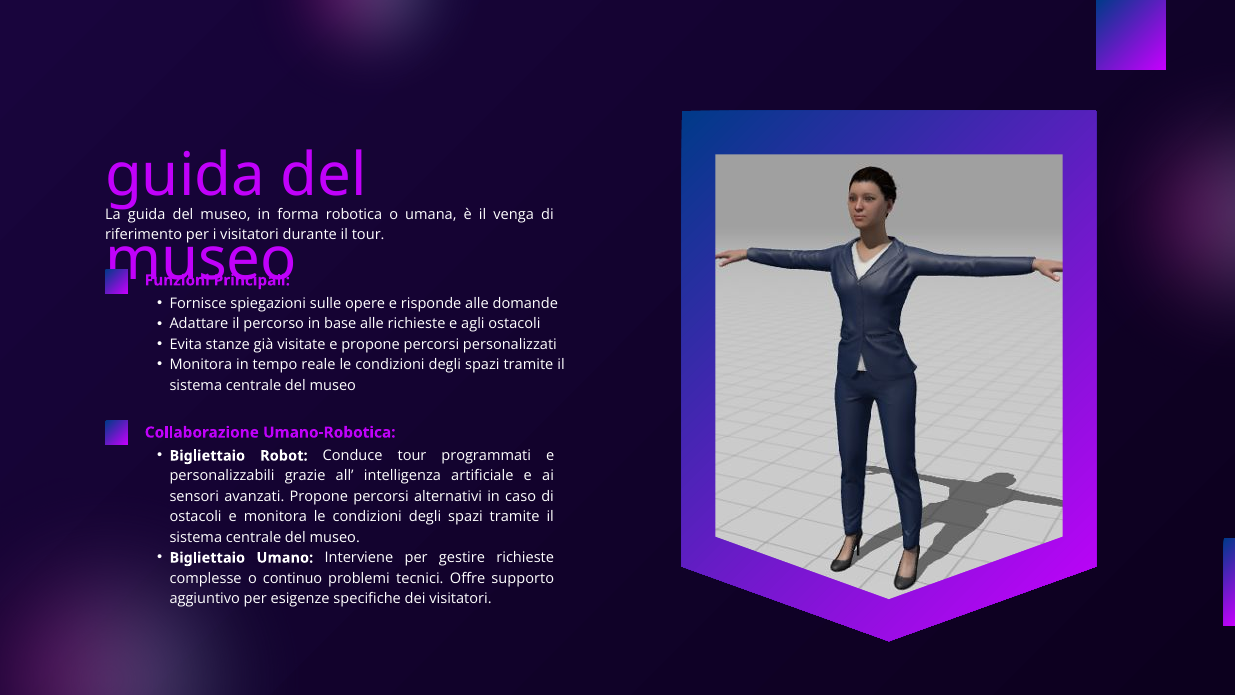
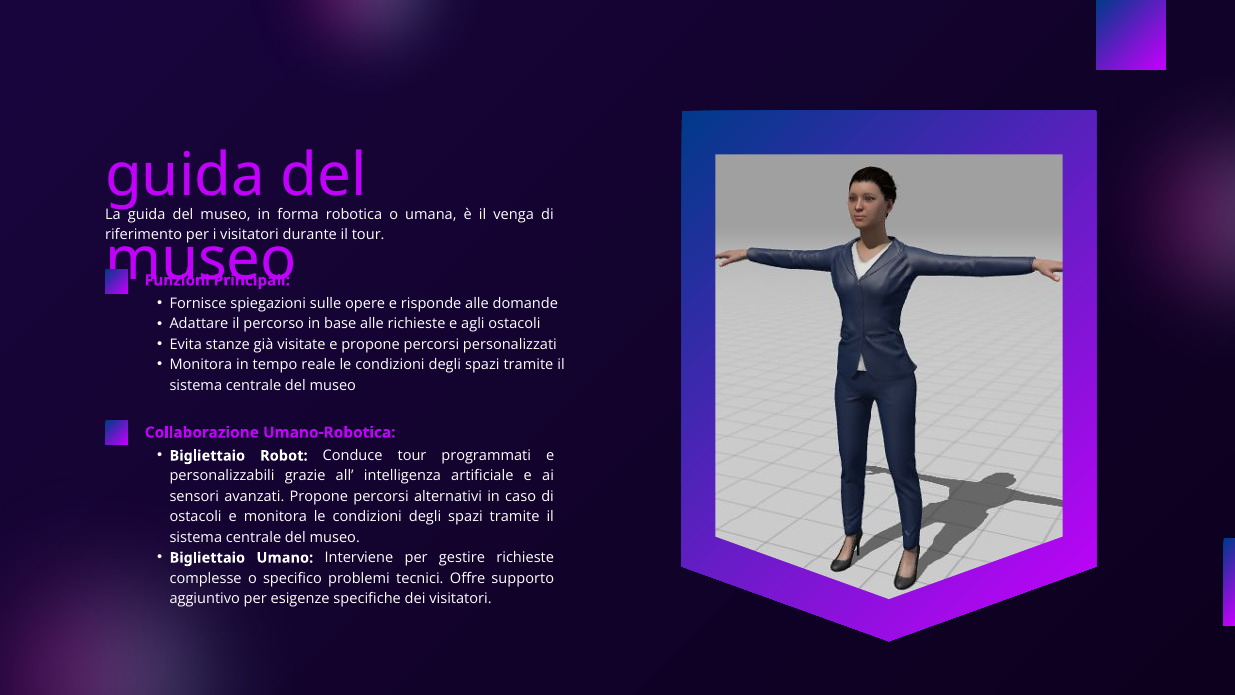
continuo: continuo -> specifico
